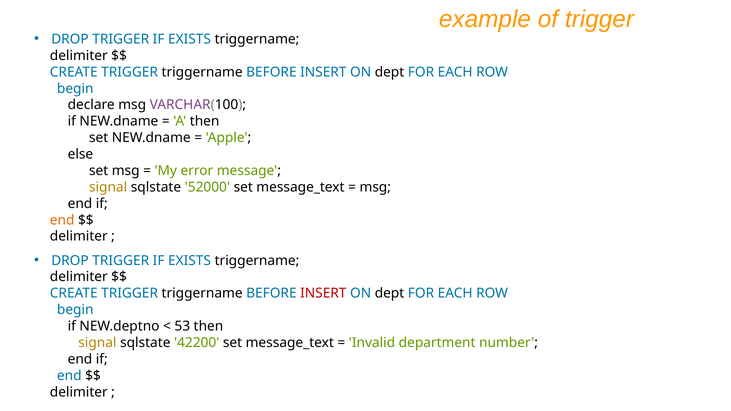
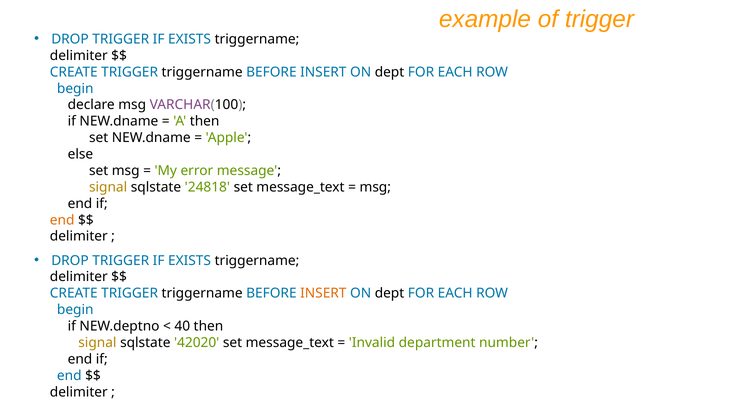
52000: 52000 -> 24818
INSERT at (323, 294) colour: red -> orange
53: 53 -> 40
42200: 42200 -> 42020
